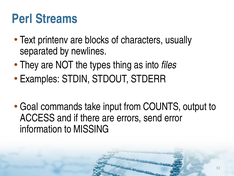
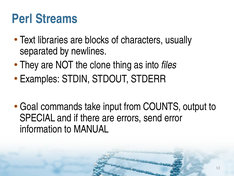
printenv: printenv -> libraries
types: types -> clone
ACCESS: ACCESS -> SPECIAL
MISSING: MISSING -> MANUAL
